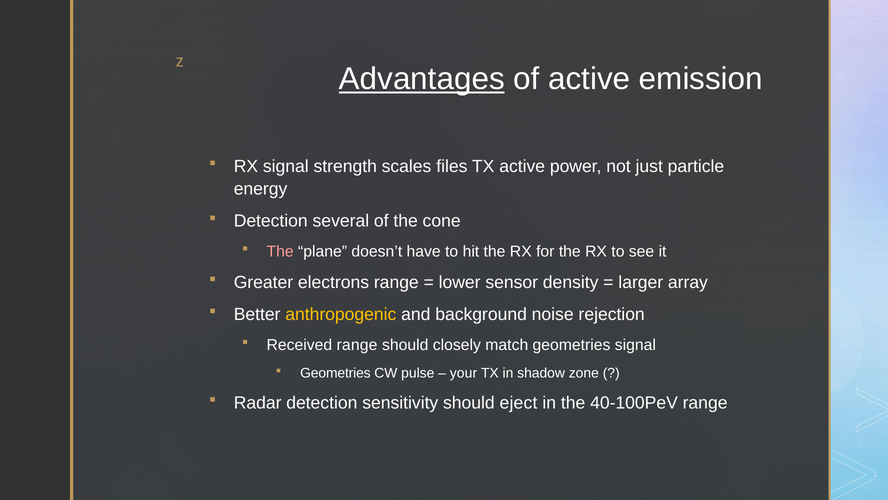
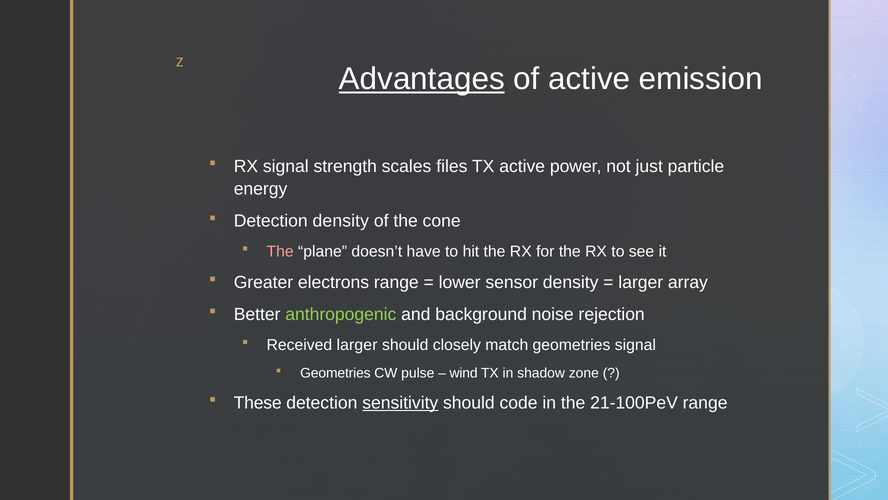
Detection several: several -> density
anthropogenic colour: yellow -> light green
Received range: range -> larger
your: your -> wind
Radar: Radar -> These
sensitivity underline: none -> present
eject: eject -> code
40-100PeV: 40-100PeV -> 21-100PeV
